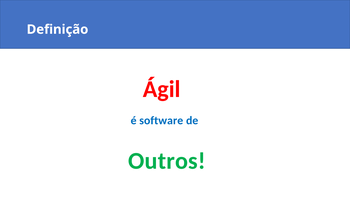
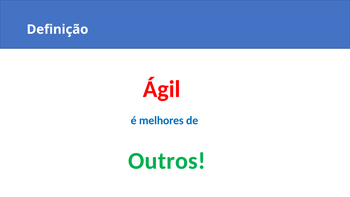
software: software -> melhores
